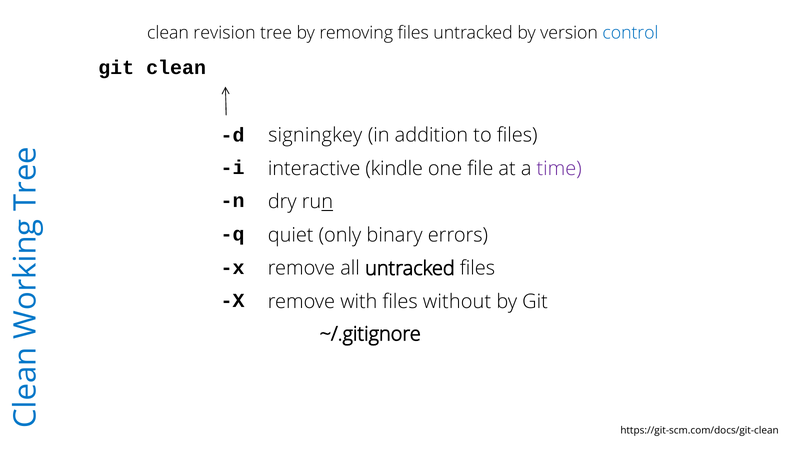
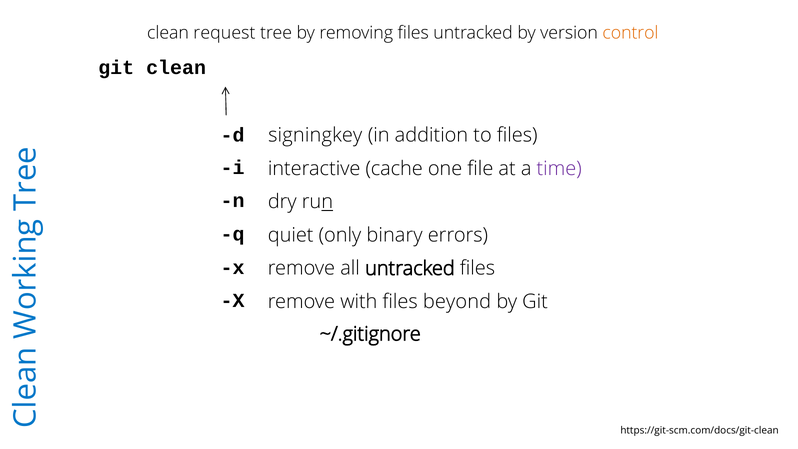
revision: revision -> request
control colour: blue -> orange
kindle: kindle -> cache
without: without -> beyond
